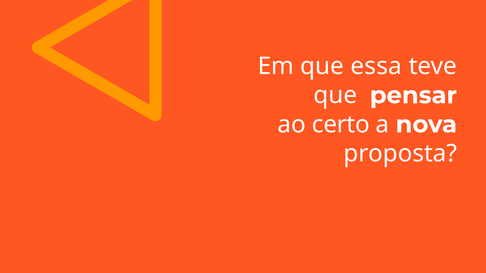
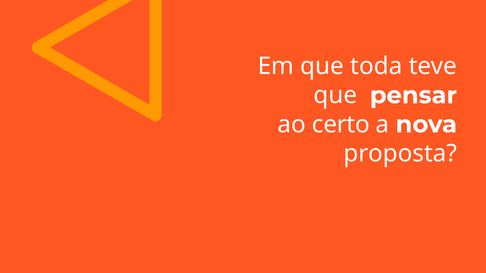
essa: essa -> toda
